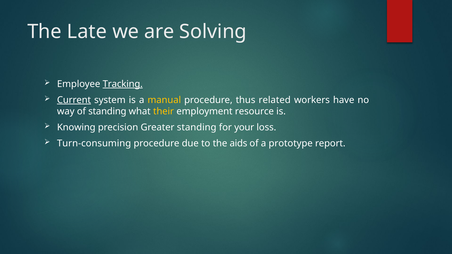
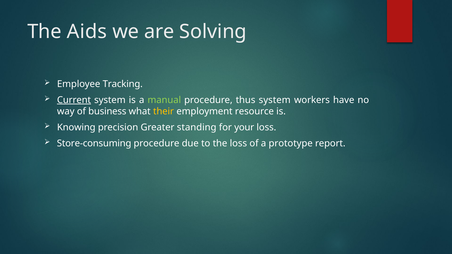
Late: Late -> Aids
Tracking underline: present -> none
manual colour: yellow -> light green
thus related: related -> system
of standing: standing -> business
Turn-consuming: Turn-consuming -> Store-consuming
the aids: aids -> loss
